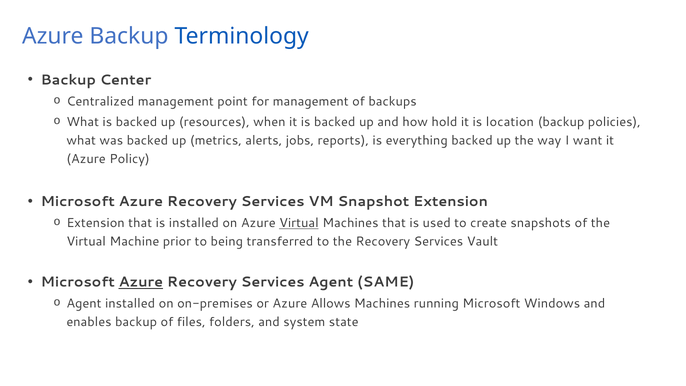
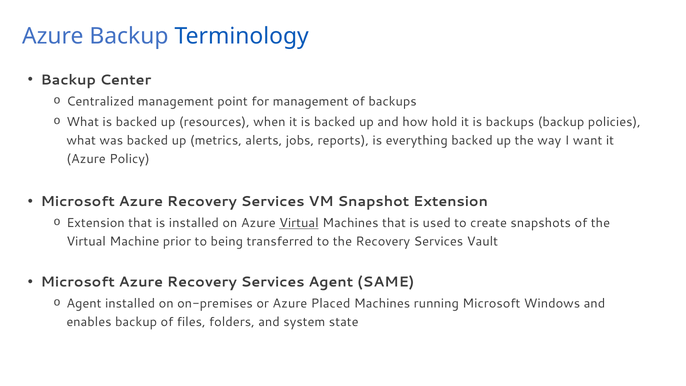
is location: location -> backups
Azure at (141, 282) underline: present -> none
Allows: Allows -> Placed
